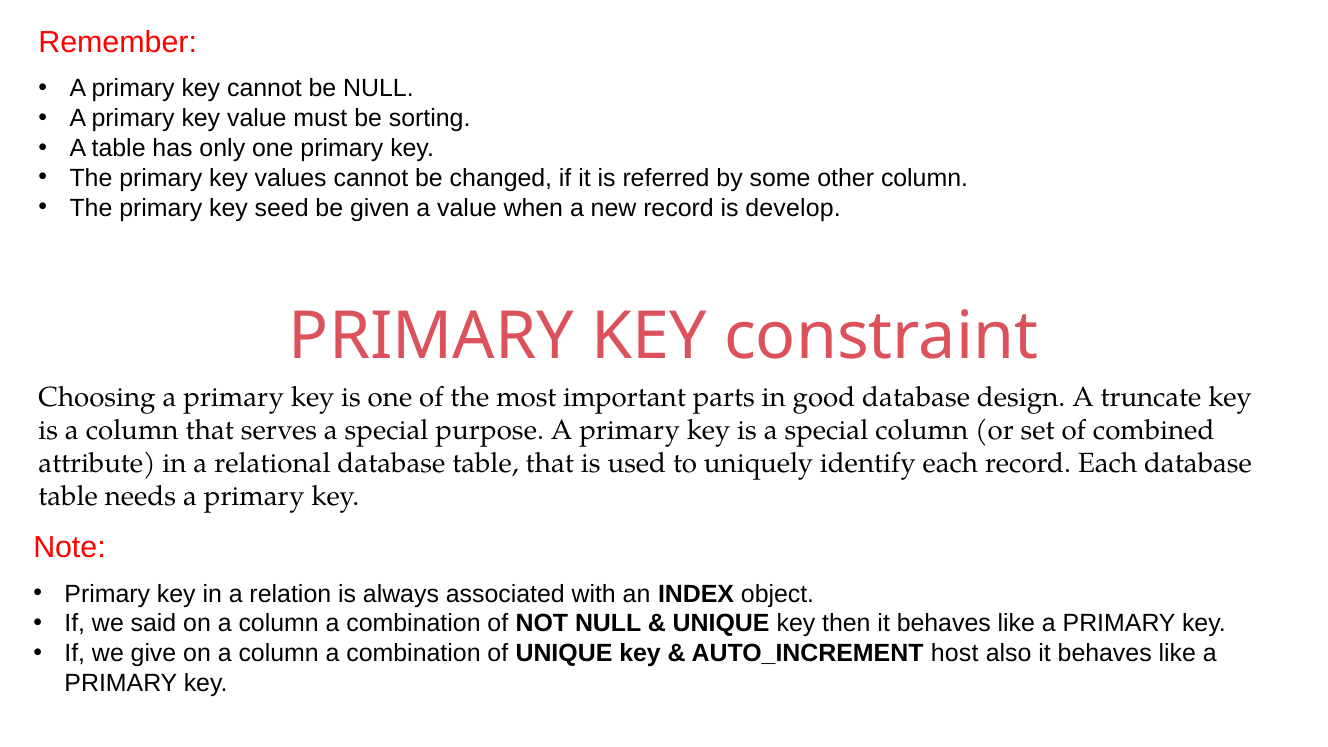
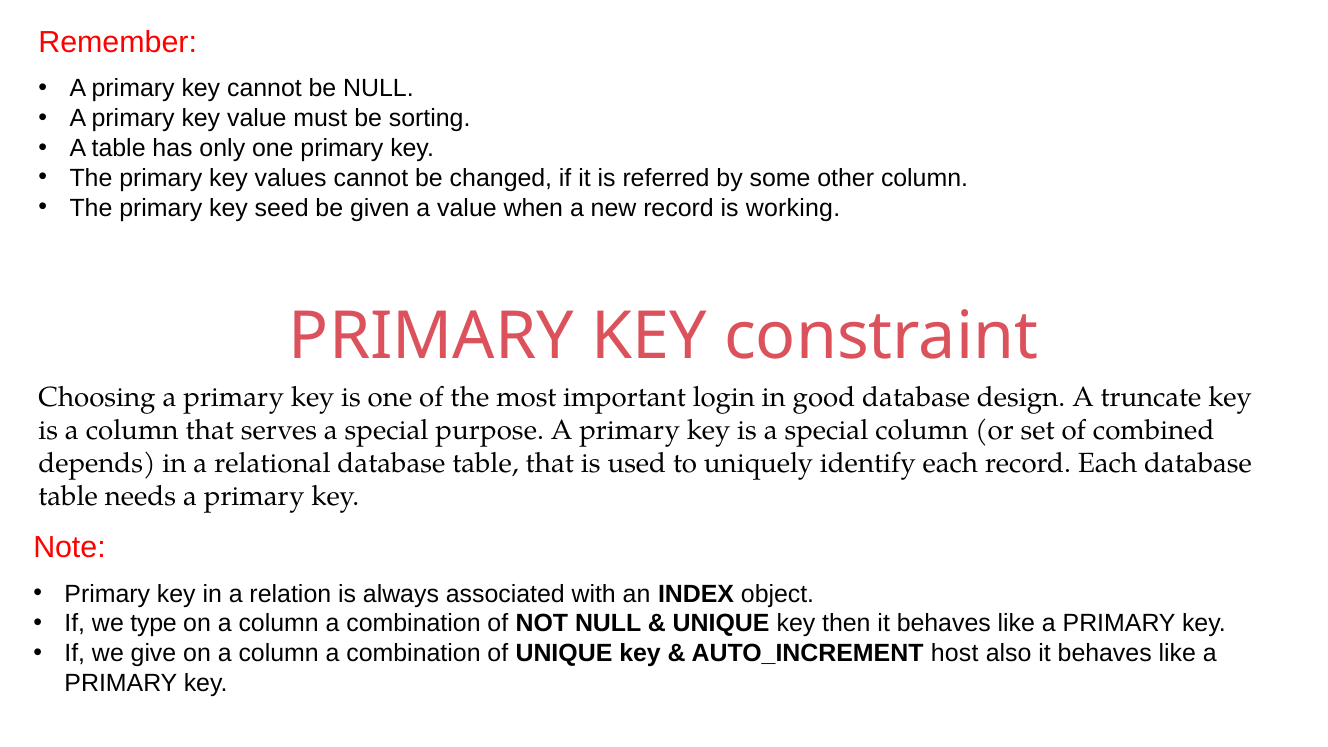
develop: develop -> working
parts: parts -> login
attribute: attribute -> depends
said: said -> type
